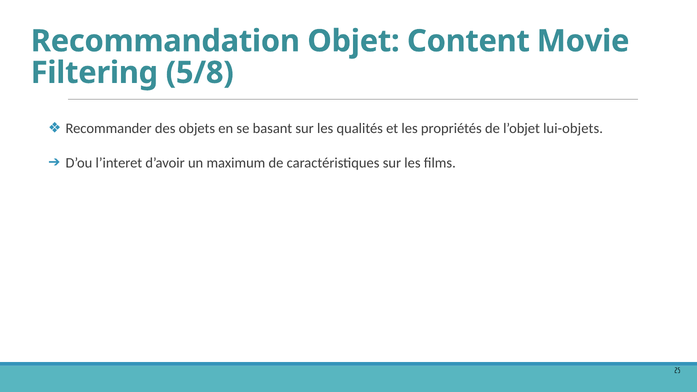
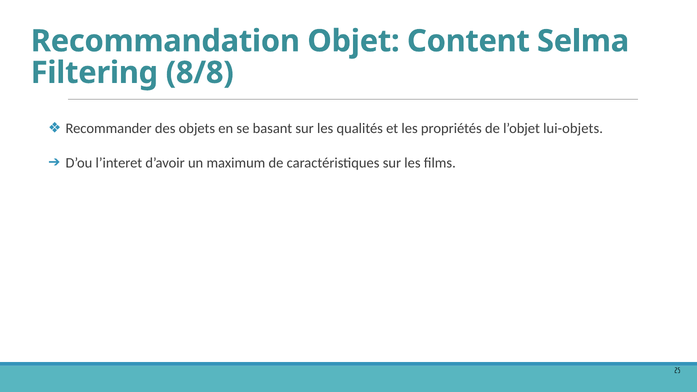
Movie: Movie -> Selma
5/8: 5/8 -> 8/8
